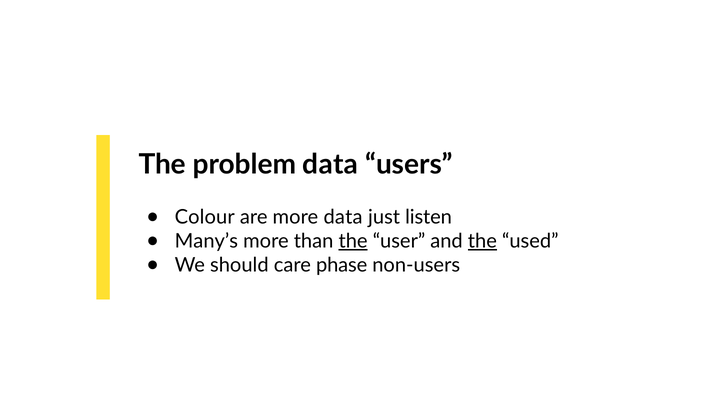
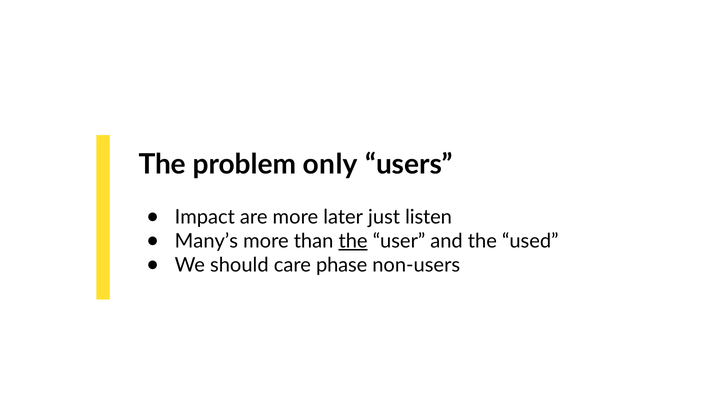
problem data: data -> only
Colour: Colour -> Impact
more data: data -> later
the at (482, 242) underline: present -> none
